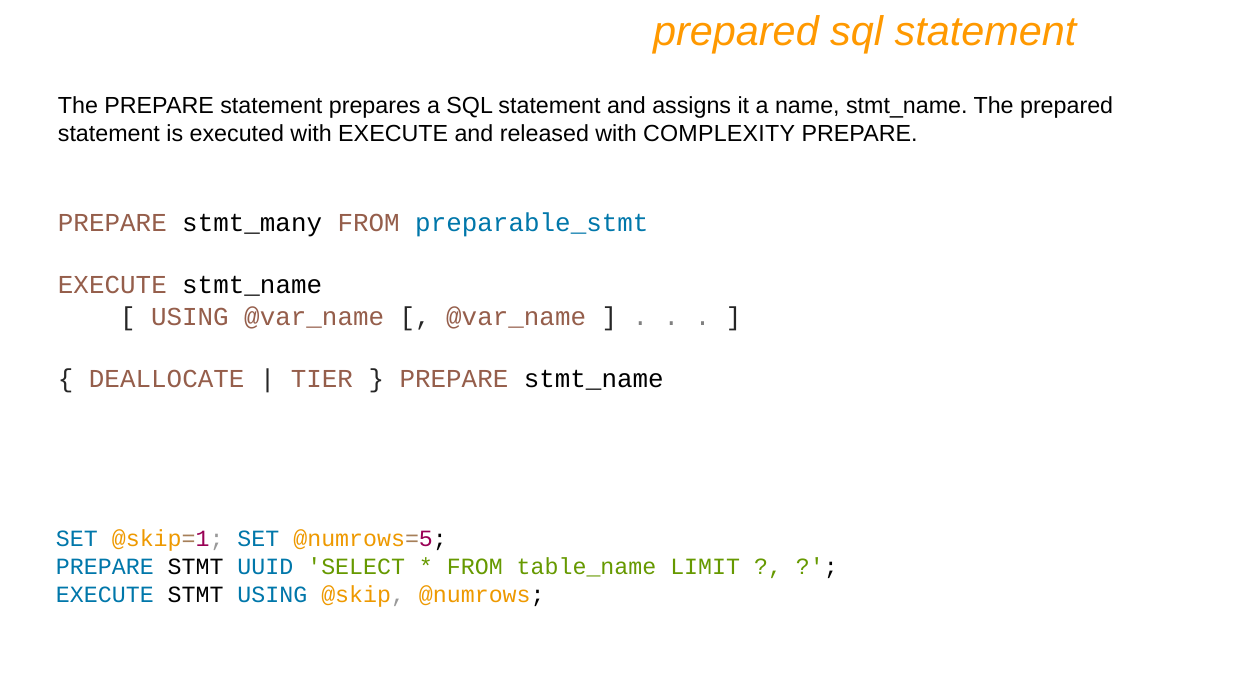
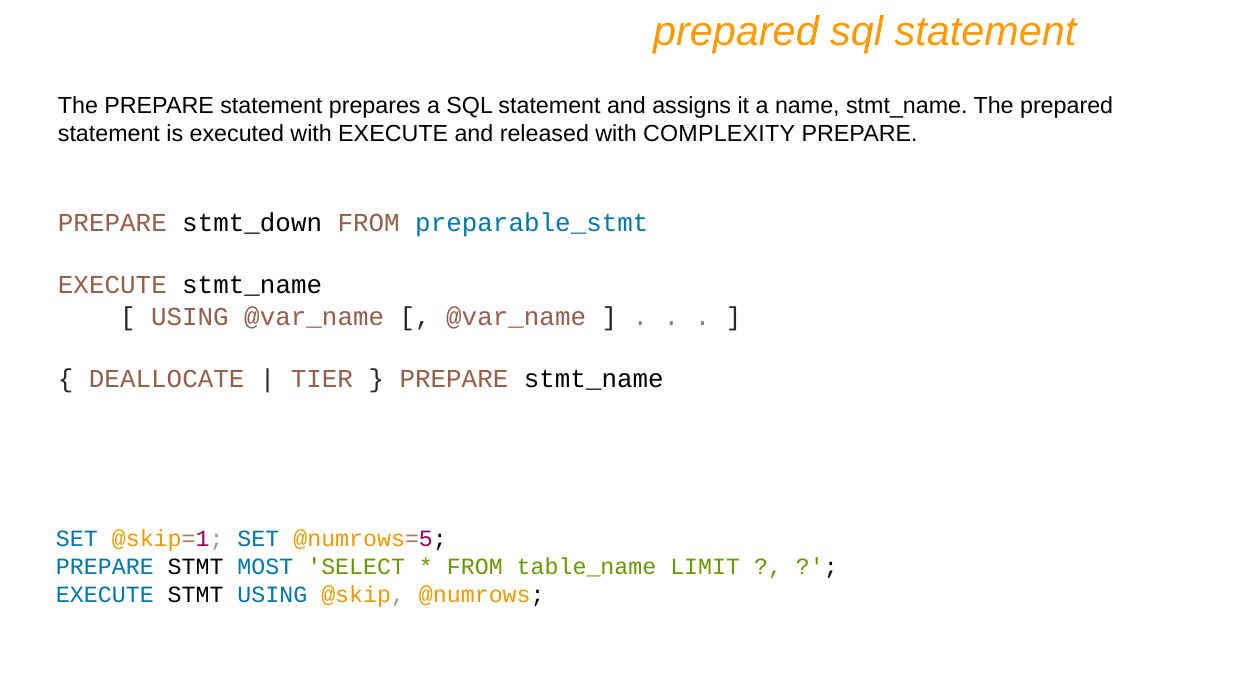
stmt_many: stmt_many -> stmt_down
UUID: UUID -> MOST
